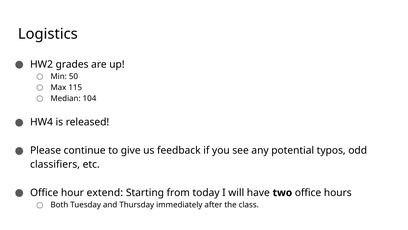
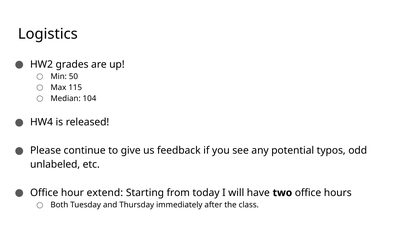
classifiers: classifiers -> unlabeled
